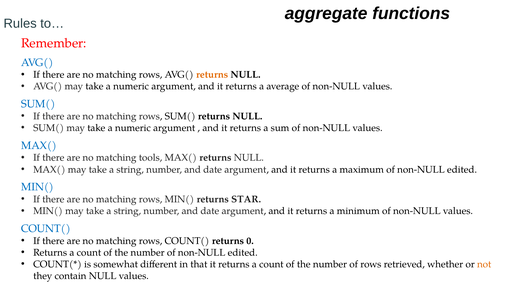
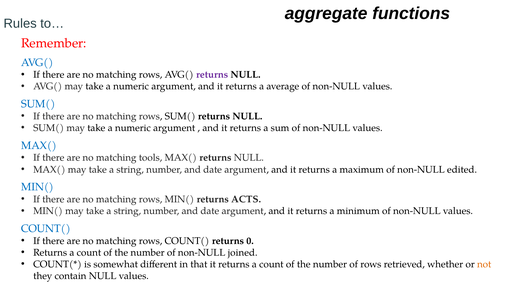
returns at (212, 75) colour: orange -> purple
STAR: STAR -> ACTS
number of non-NULL edited: edited -> joined
